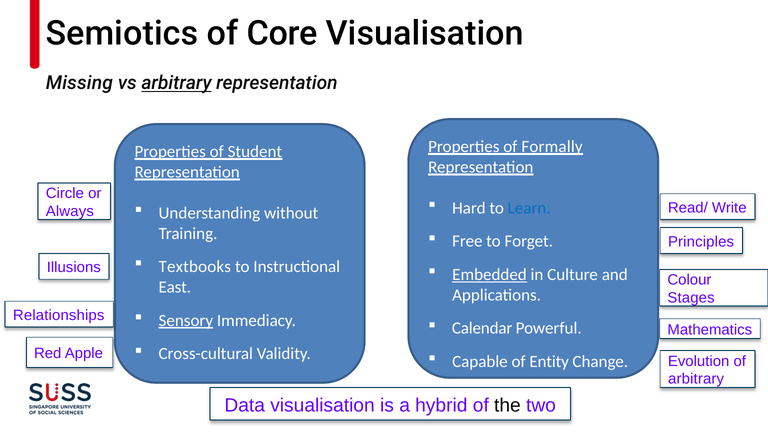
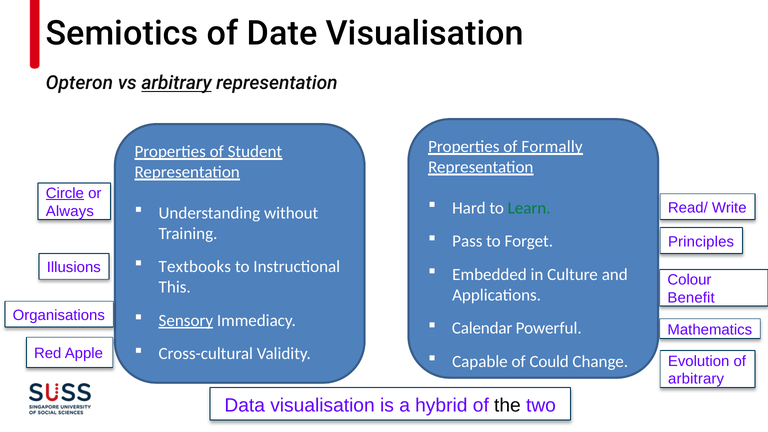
Core: Core -> Date
Missing: Missing -> Opteron
Circle underline: none -> present
Learn colour: blue -> green
Free: Free -> Pass
Embedded underline: present -> none
East: East -> This
Stages: Stages -> Benefit
Relationships: Relationships -> Organisations
Entity: Entity -> Could
